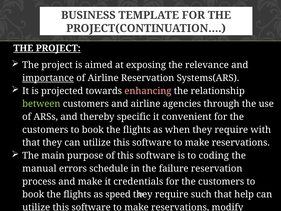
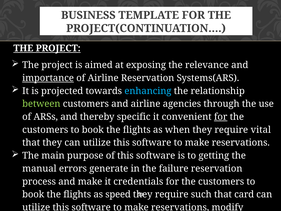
enhancing colour: pink -> light blue
for at (221, 117) underline: none -> present
with: with -> vital
coding: coding -> getting
schedule: schedule -> generate
help: help -> card
